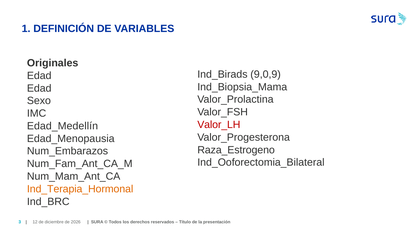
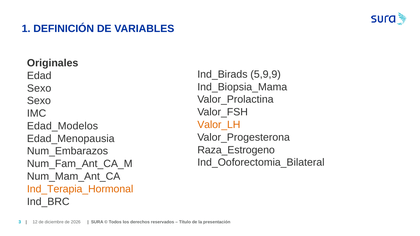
9,0,9: 9,0,9 -> 5,9,9
Edad at (39, 88): Edad -> Sexo
Valor_LH colour: red -> orange
Edad_Medellín: Edad_Medellín -> Edad_Modelos
